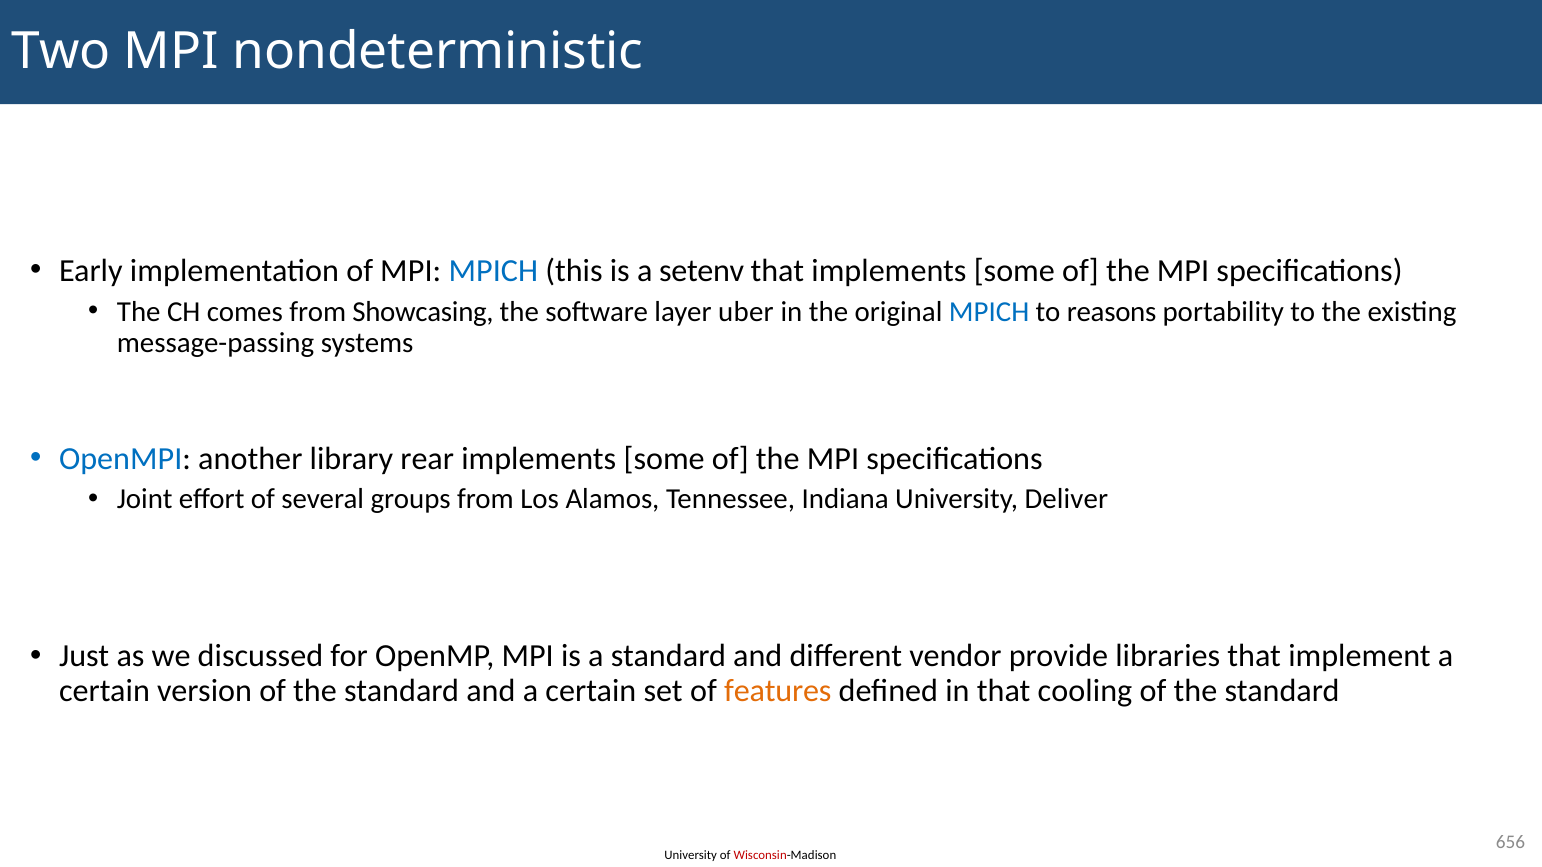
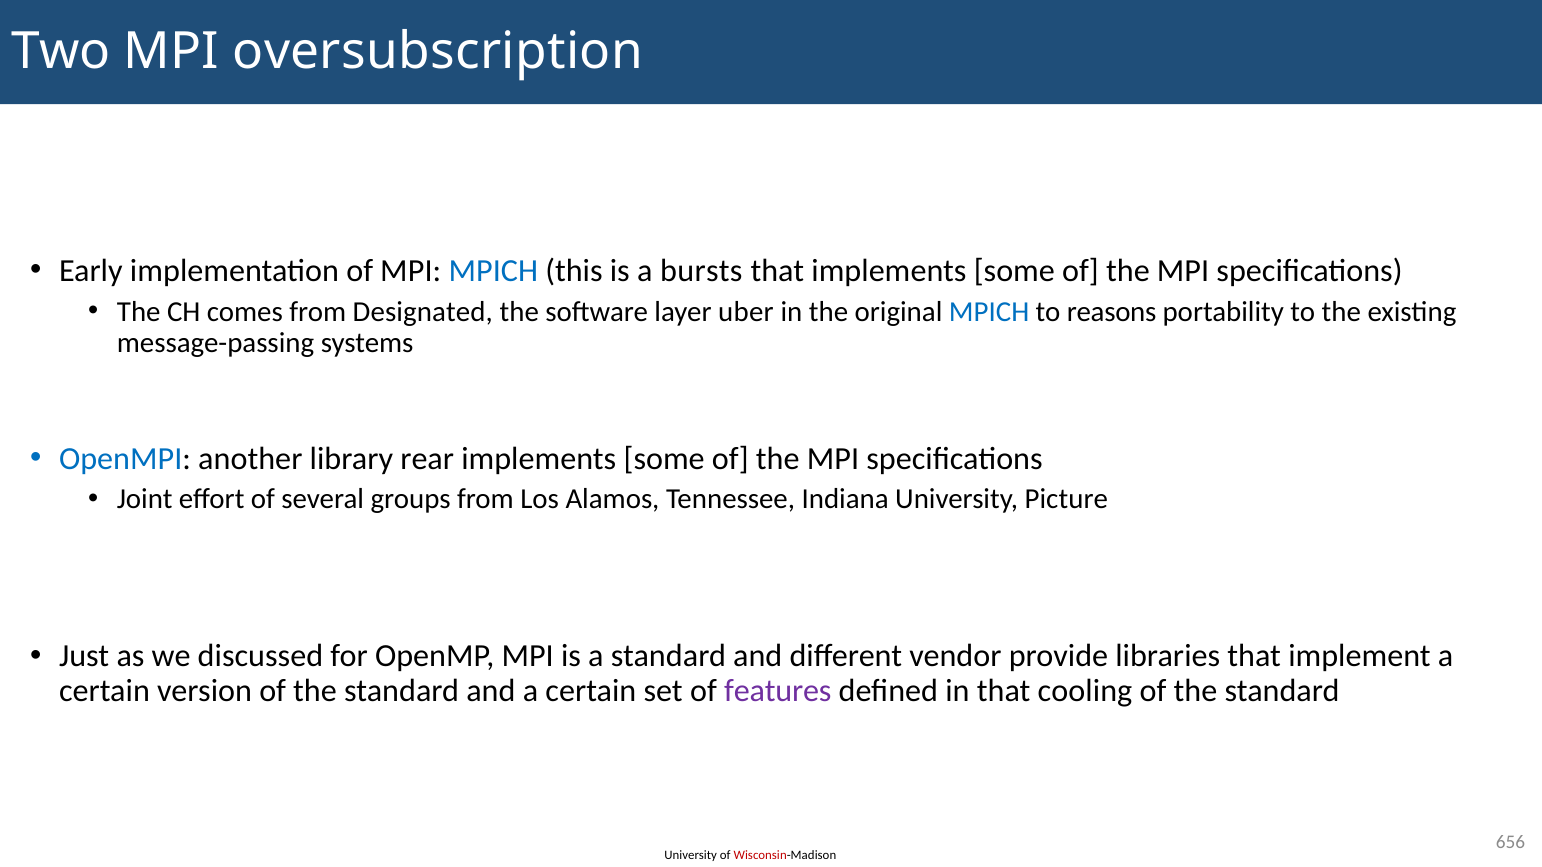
nondeterministic: nondeterministic -> oversubscription
setenv: setenv -> bursts
Showcasing: Showcasing -> Designated
Deliver: Deliver -> Picture
features colour: orange -> purple
